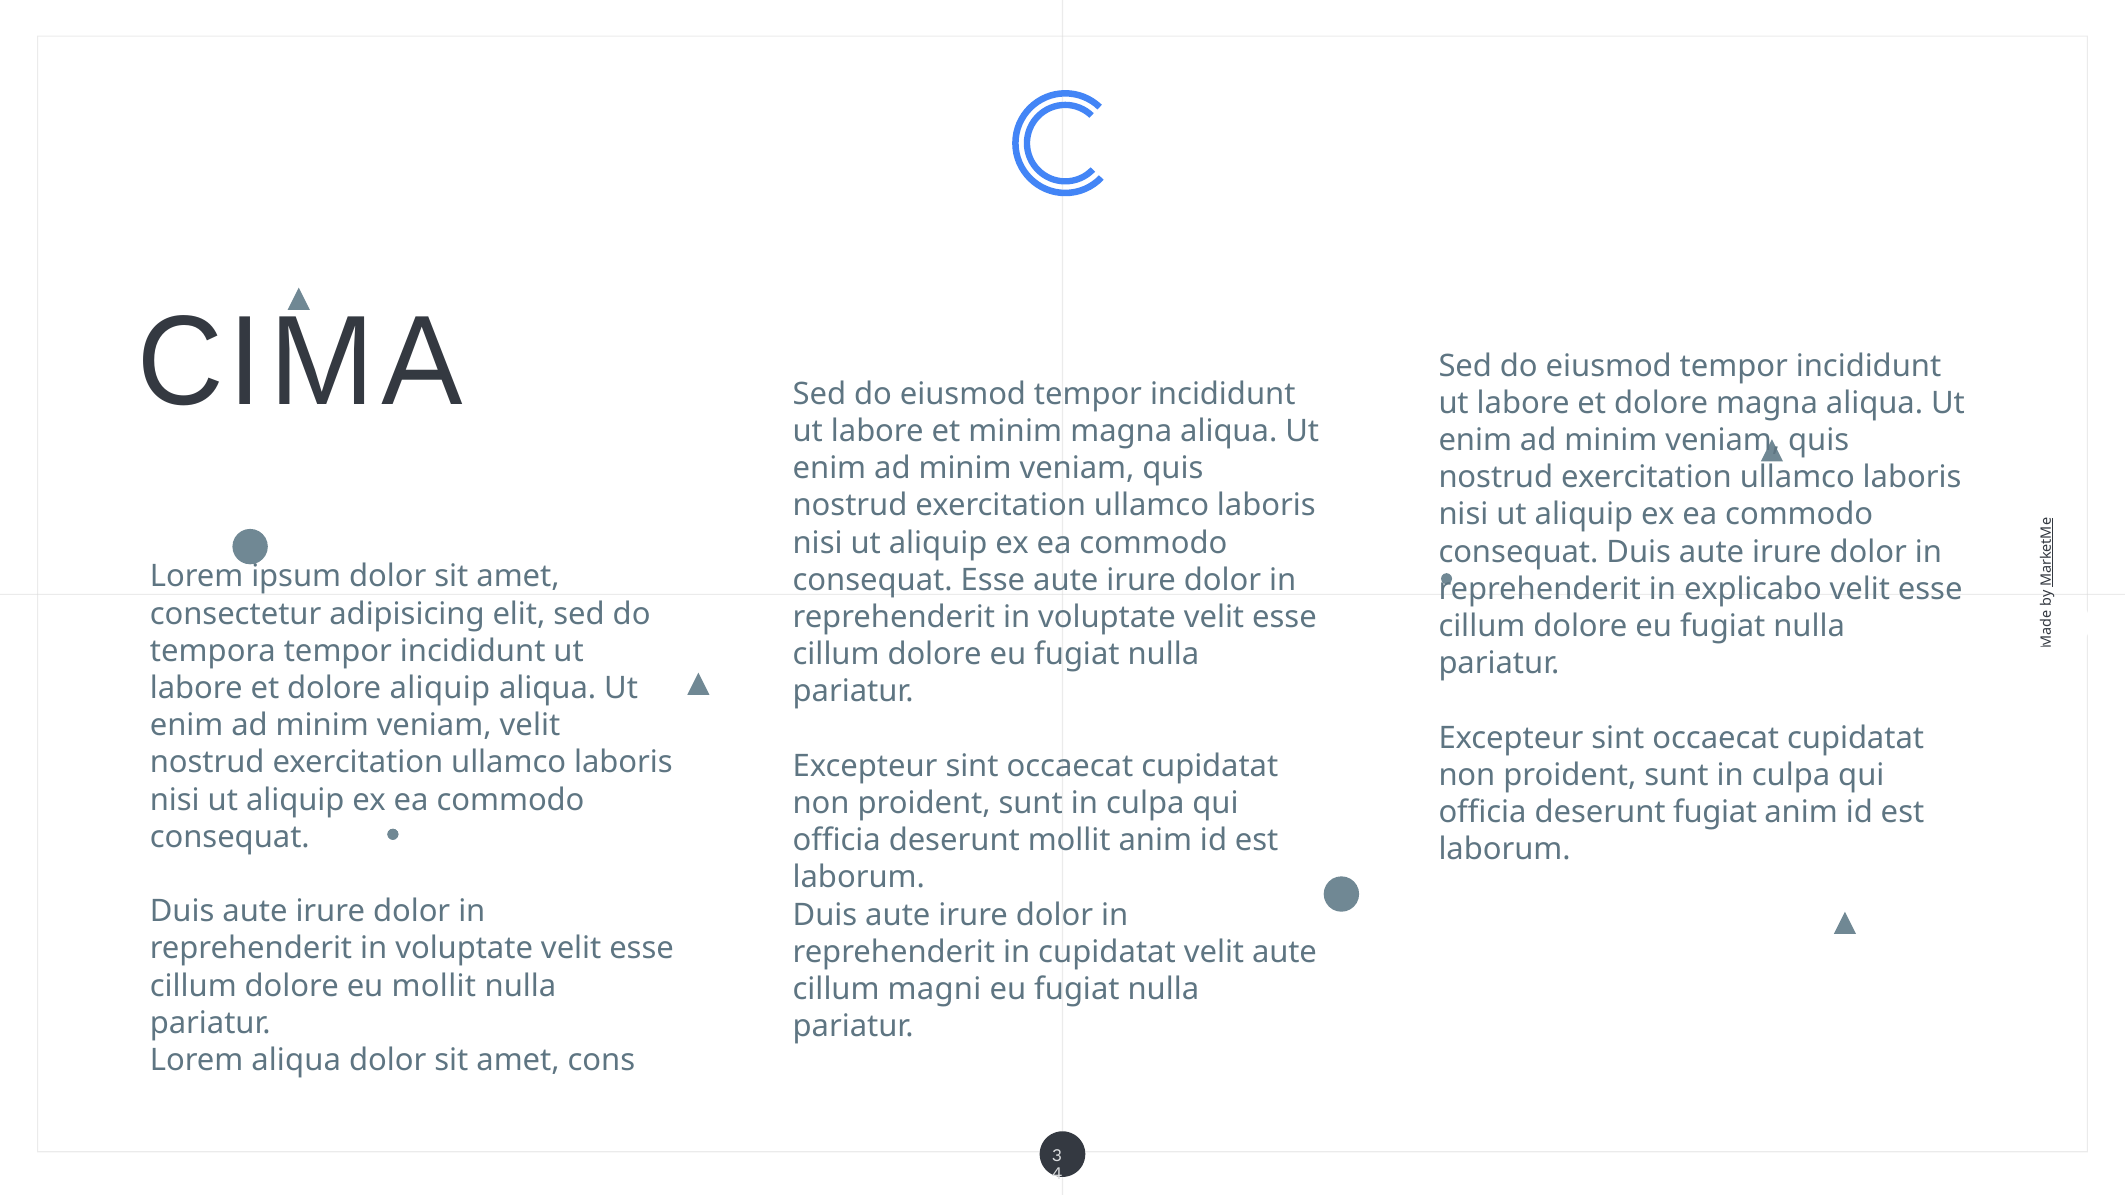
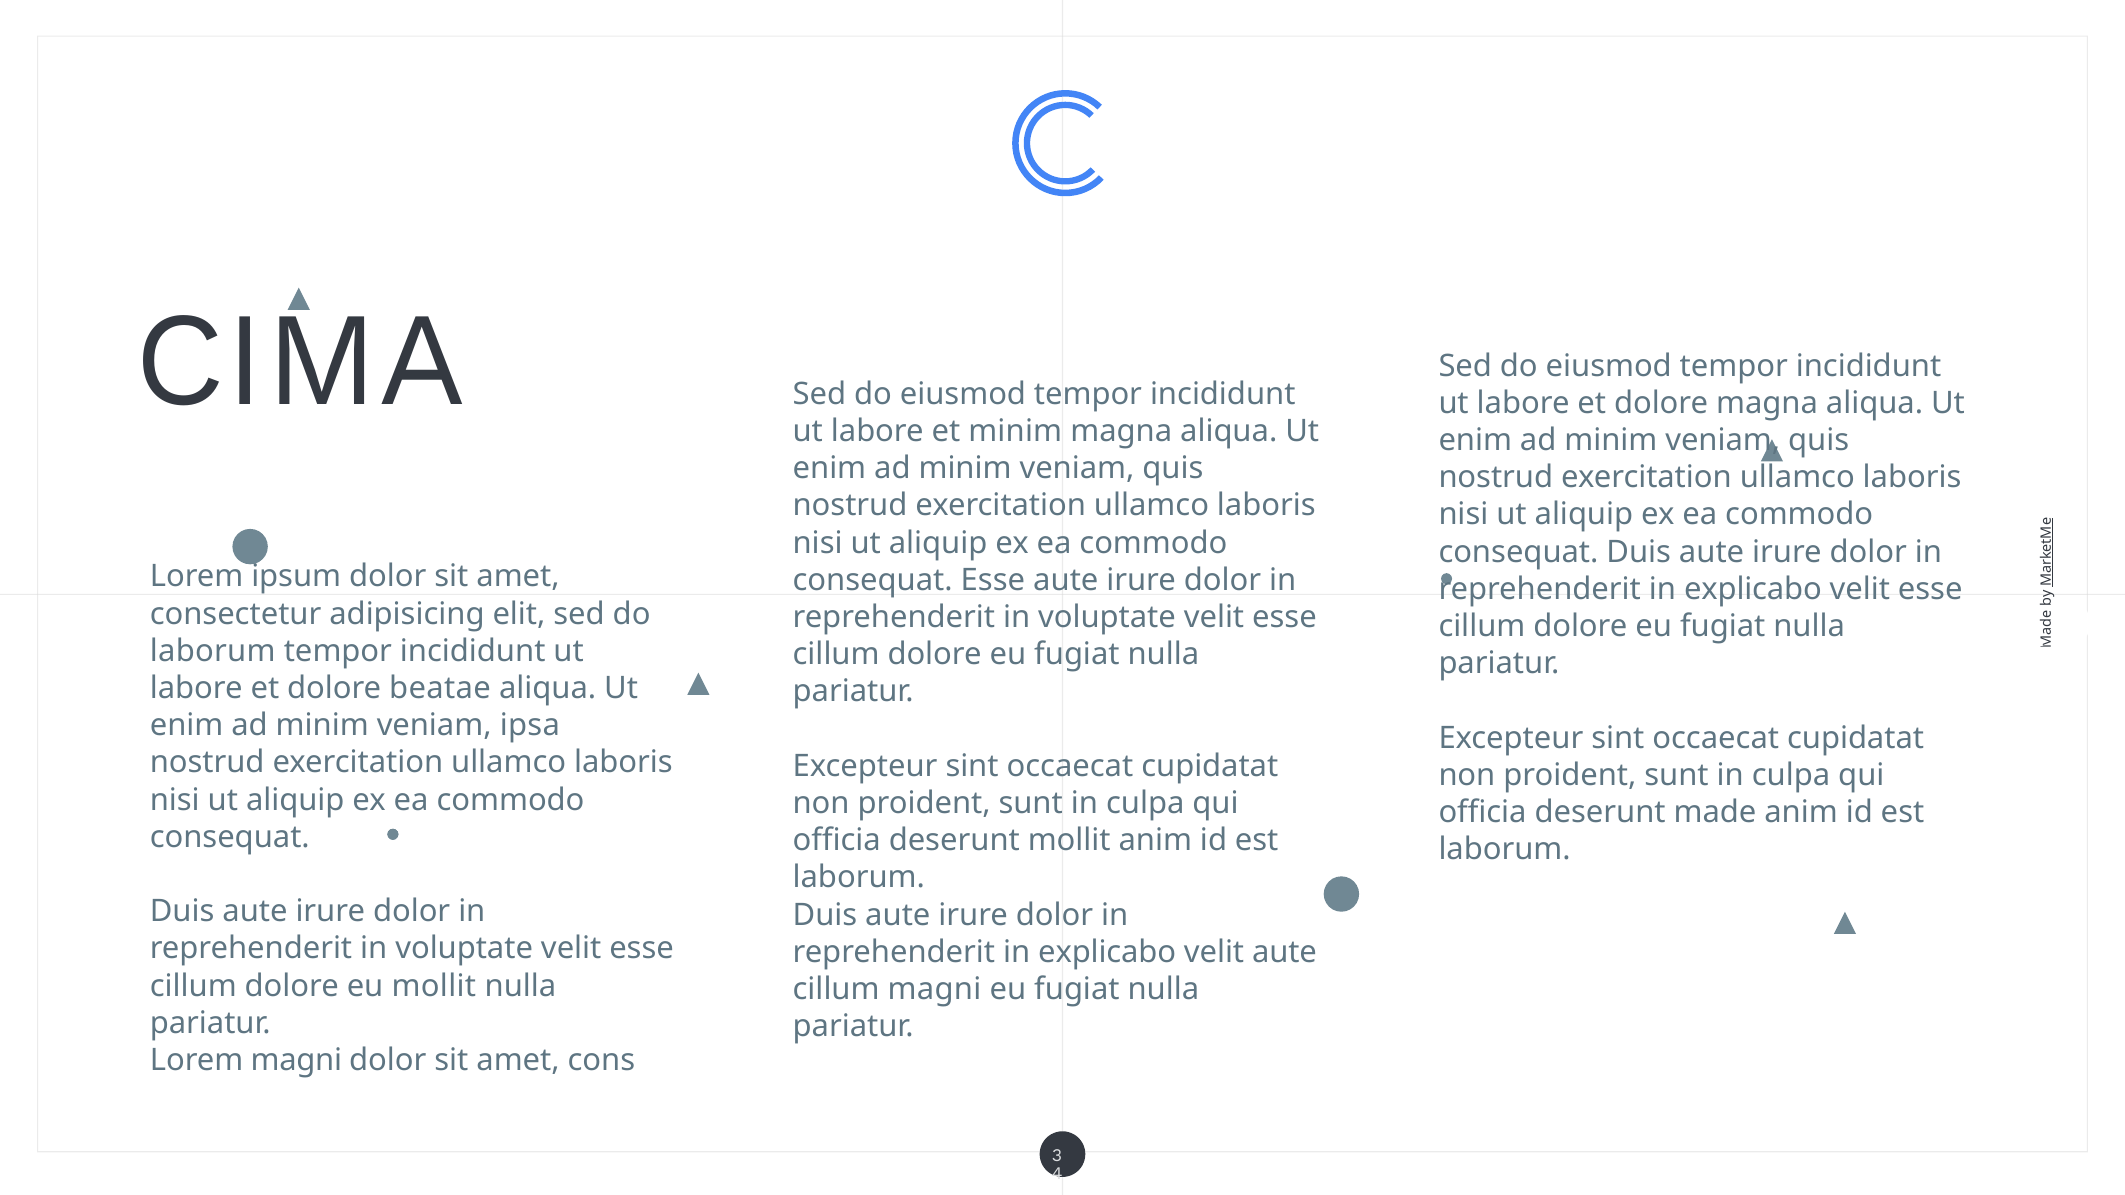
tempora at (213, 651): tempora -> laborum
dolore aliquip: aliquip -> beatae
veniam velit: velit -> ipsa
deserunt fugiat: fugiat -> made
cupidatat at (1107, 952): cupidatat -> explicabo
Lorem aliqua: aliqua -> magni
